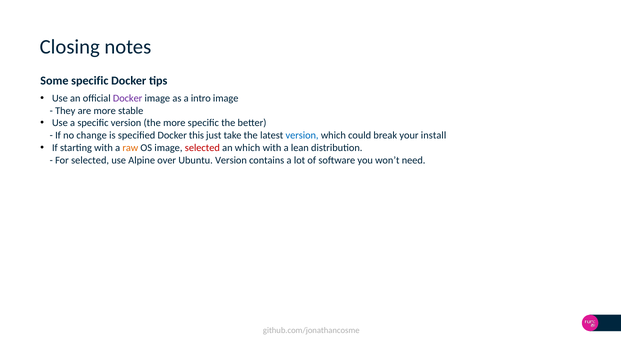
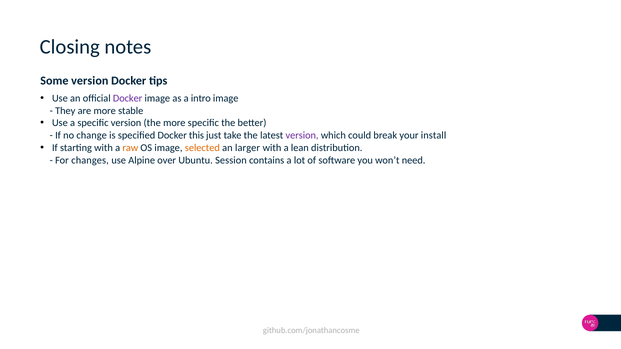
Some specific: specific -> version
version at (302, 136) colour: blue -> purple
selected at (202, 148) colour: red -> orange
an which: which -> larger
For selected: selected -> changes
Ubuntu Version: Version -> Session
